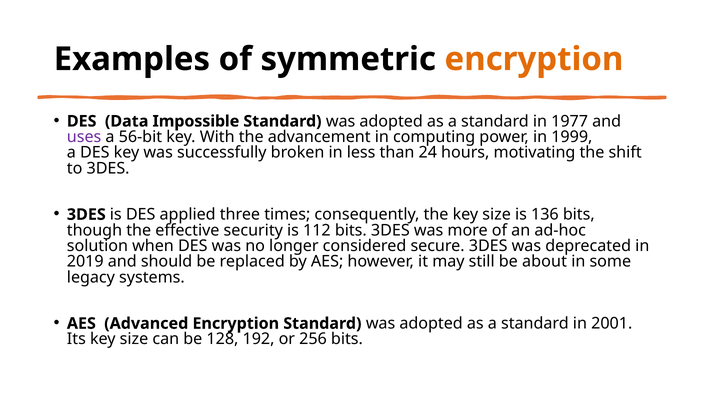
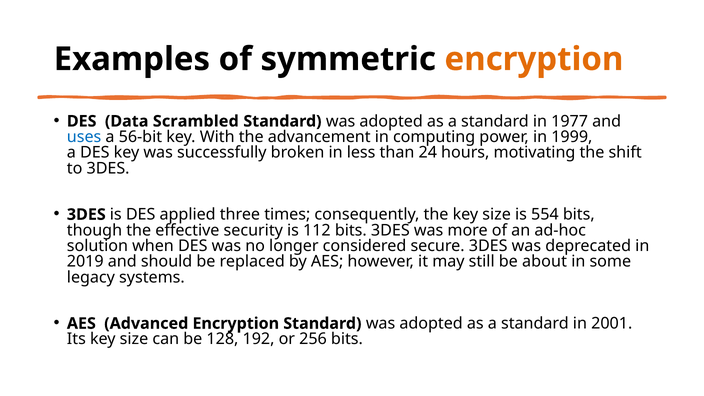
Impossible: Impossible -> Scrambled
uses colour: purple -> blue
136: 136 -> 554
